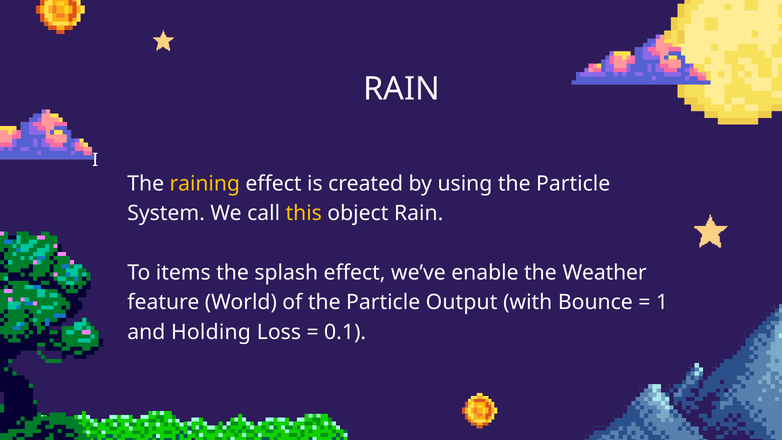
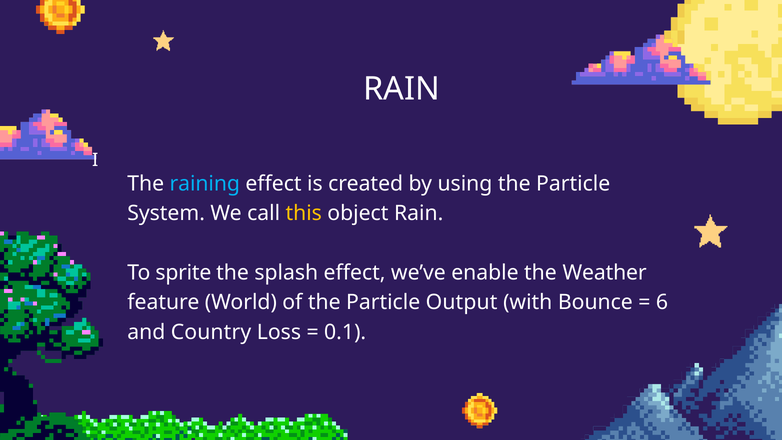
raining colour: yellow -> light blue
items: items -> sprite
1: 1 -> 6
Holding: Holding -> Country
